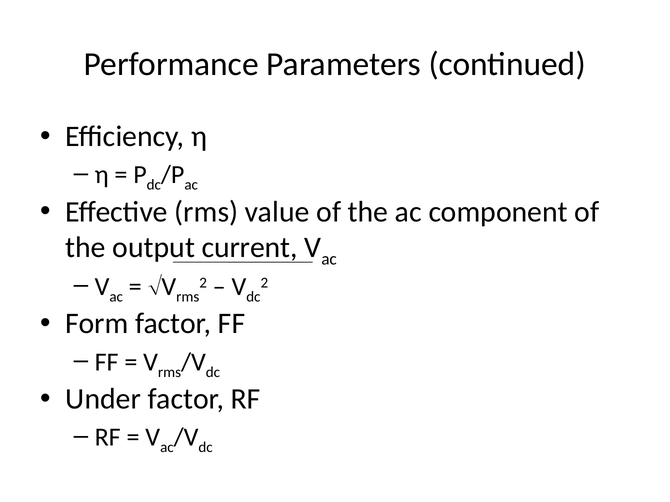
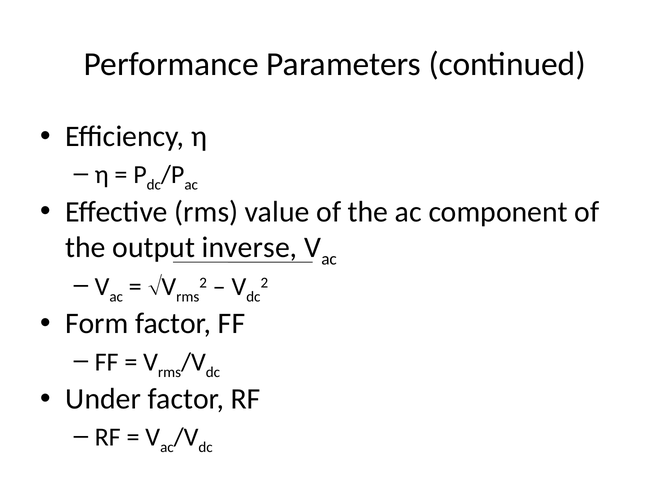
current: current -> inverse
